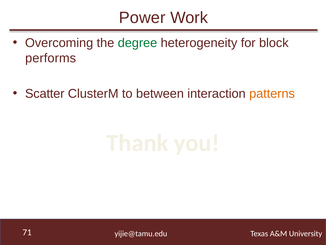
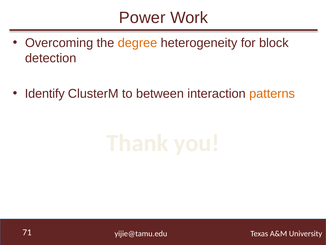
degree colour: green -> orange
performs: performs -> detection
Scatter: Scatter -> Identify
